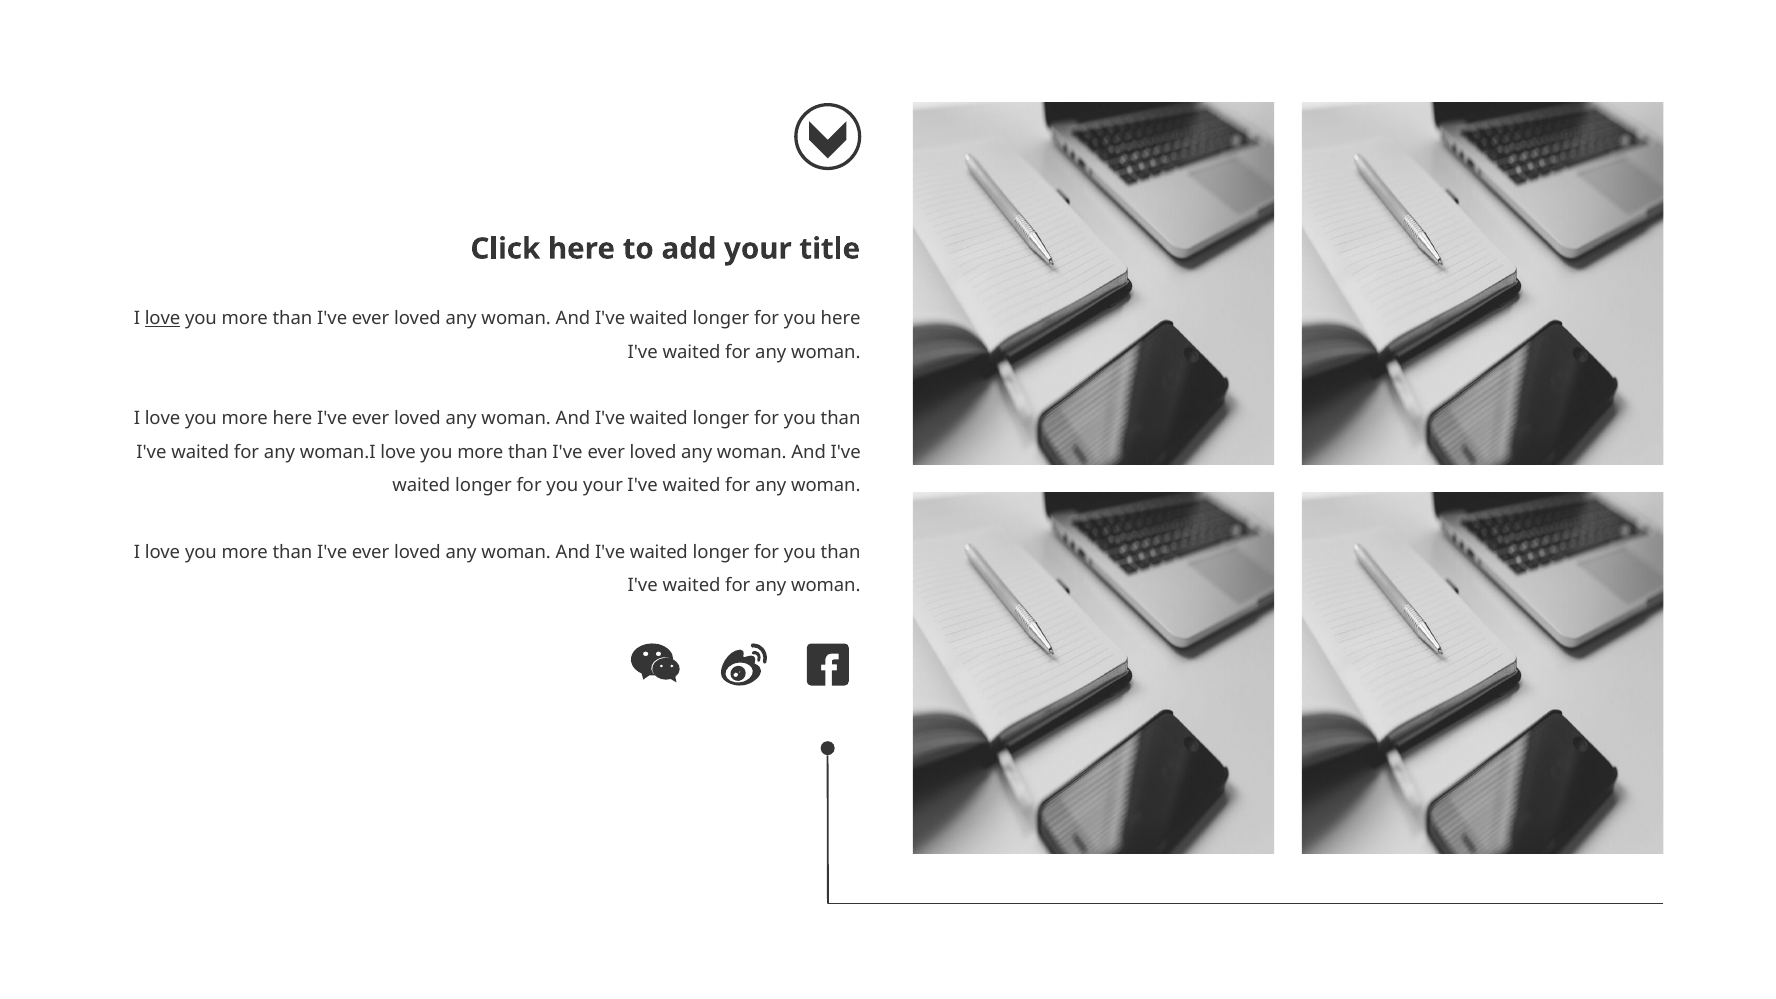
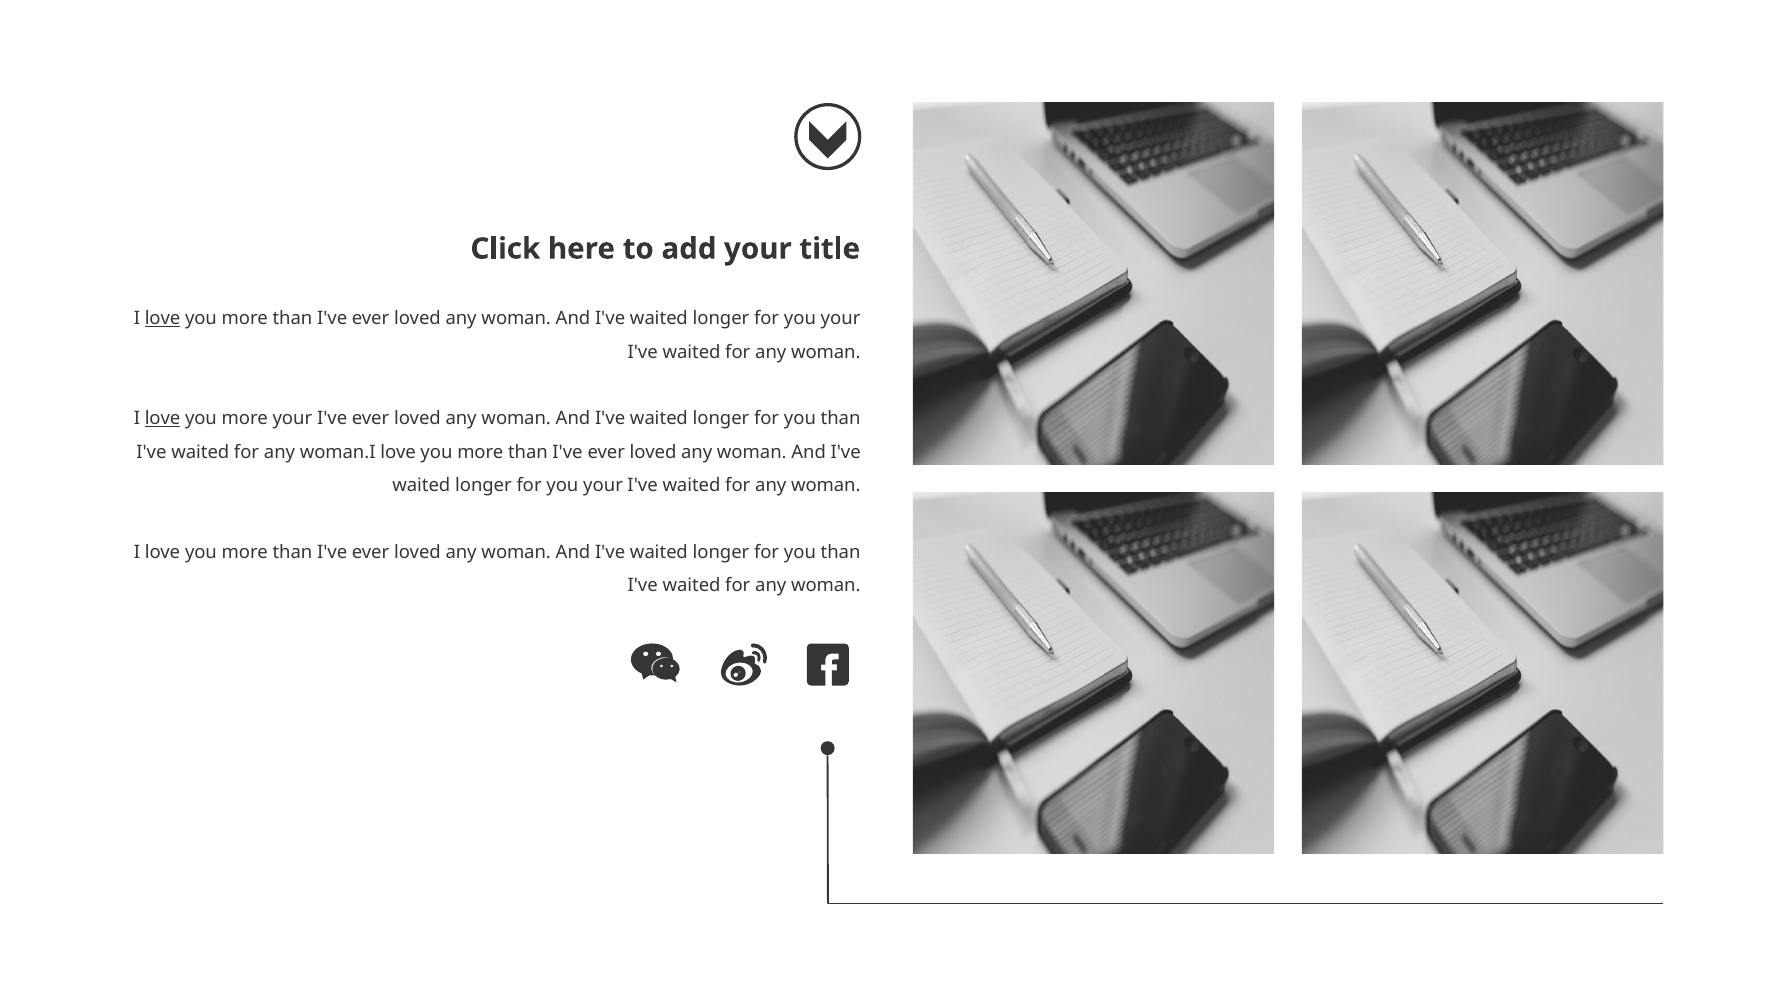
here at (841, 319): here -> your
love at (163, 419) underline: none -> present
more here: here -> your
